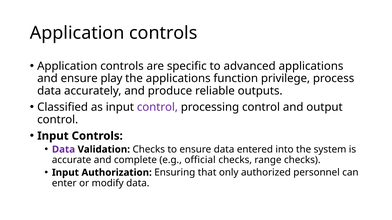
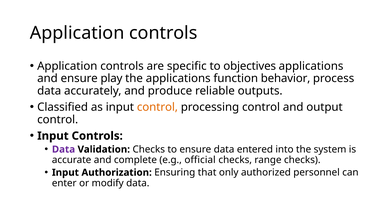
advanced: advanced -> objectives
privilege: privilege -> behavior
control at (157, 107) colour: purple -> orange
